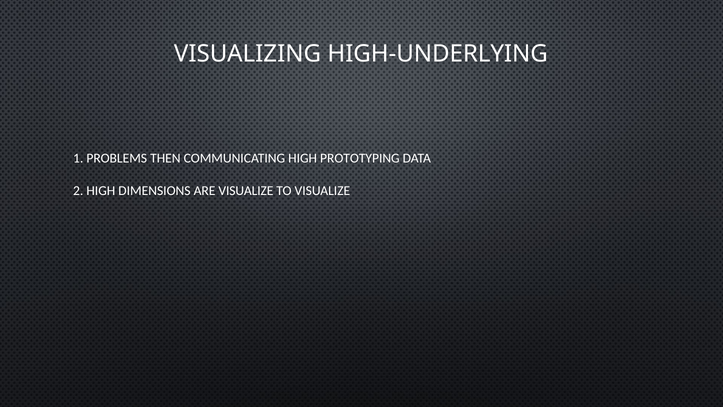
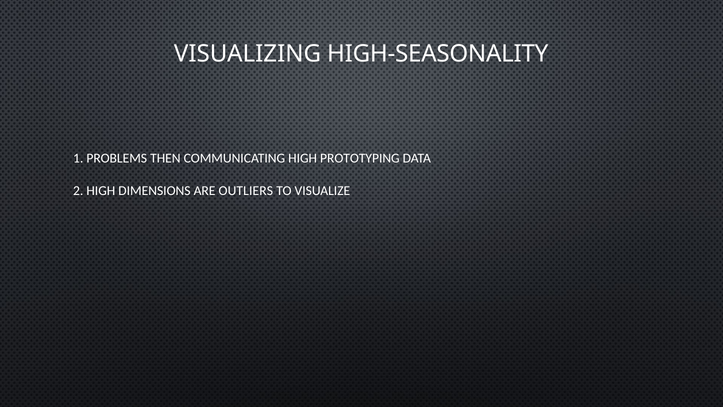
HIGH-UNDERLYING: HIGH-UNDERLYING -> HIGH-SEASONALITY
ARE VISUALIZE: VISUALIZE -> OUTLIERS
